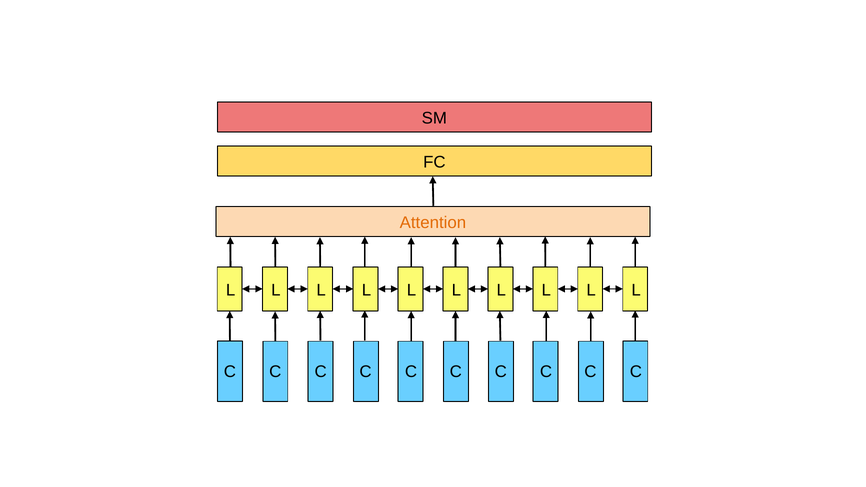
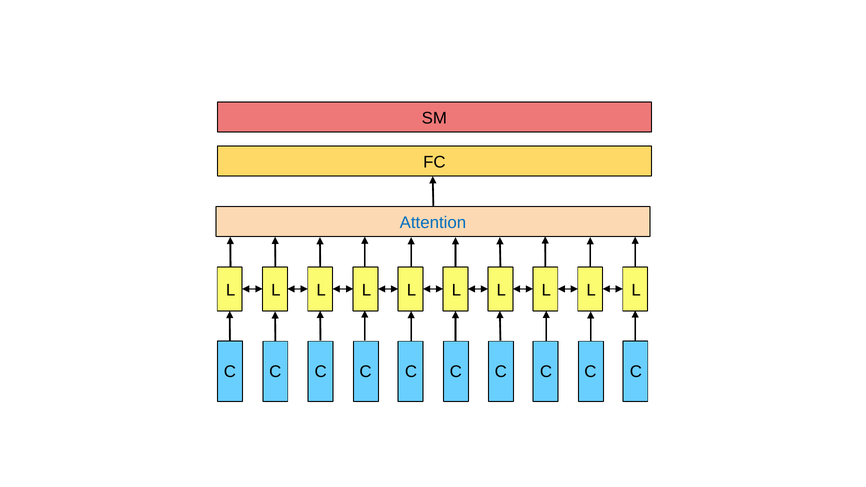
Attention colour: orange -> blue
